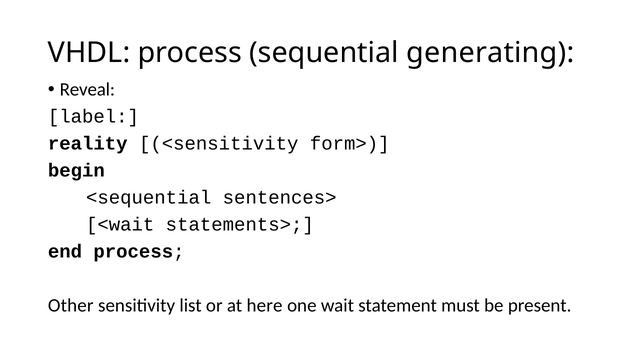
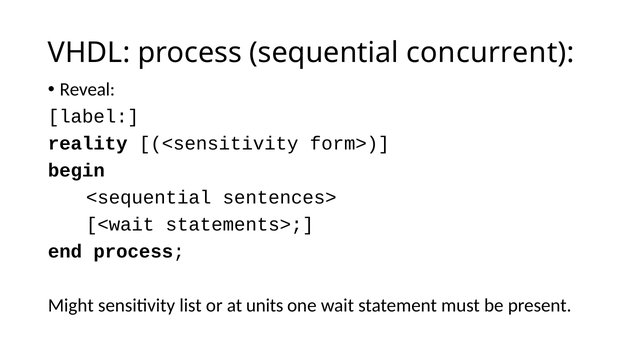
generating: generating -> concurrent
Other: Other -> Might
here: here -> units
